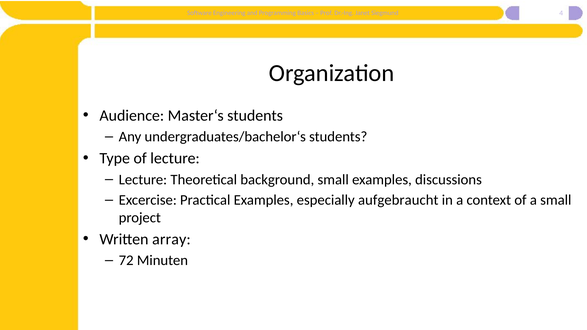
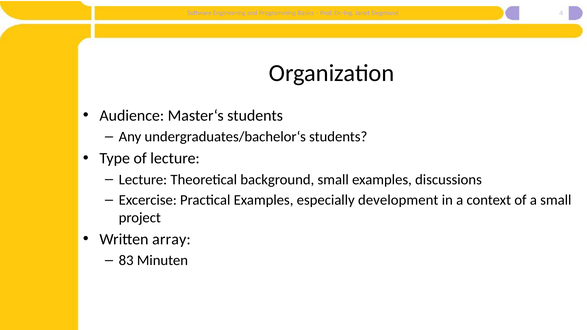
aufgebraucht: aufgebraucht -> development
72: 72 -> 83
